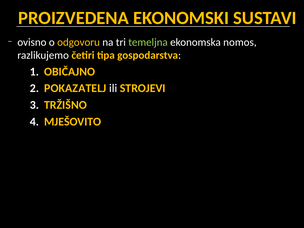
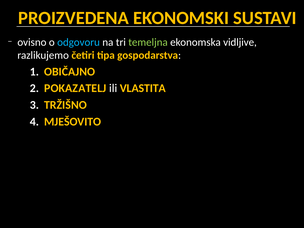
odgovoru colour: yellow -> light blue
nomos: nomos -> vidljive
STROJEVI: STROJEVI -> VLASTITA
